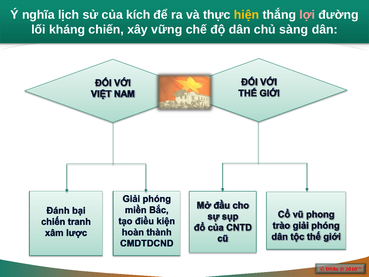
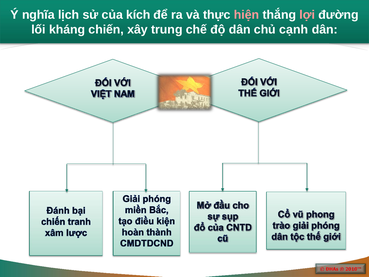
hiện colour: yellow -> pink
vững: vững -> trung
sàng: sàng -> cạnh
